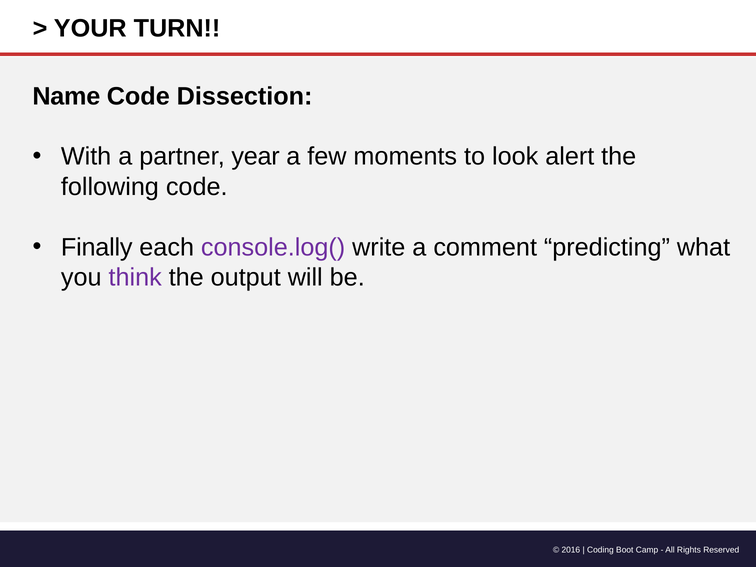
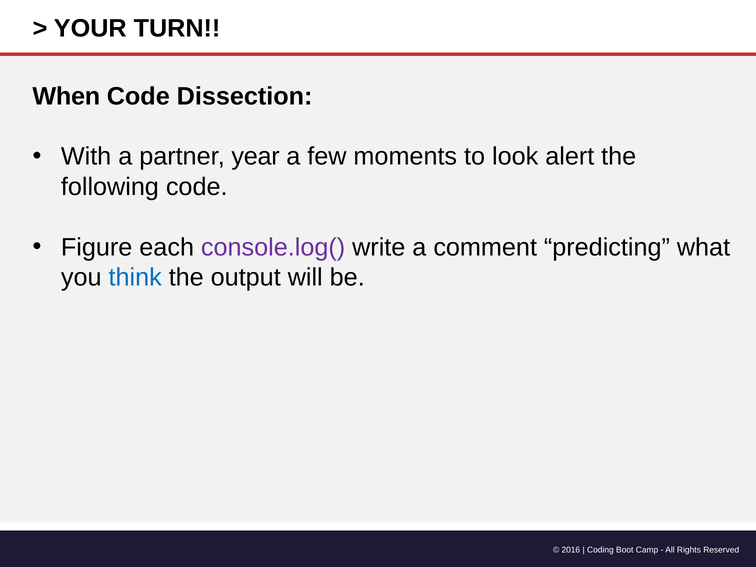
Name: Name -> When
Finally: Finally -> Figure
think colour: purple -> blue
